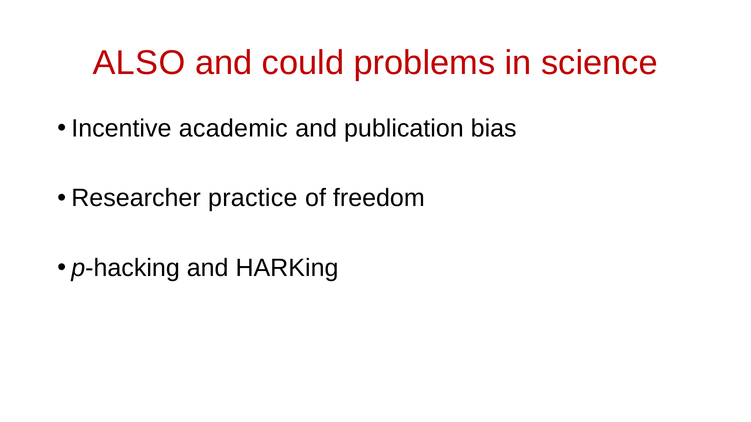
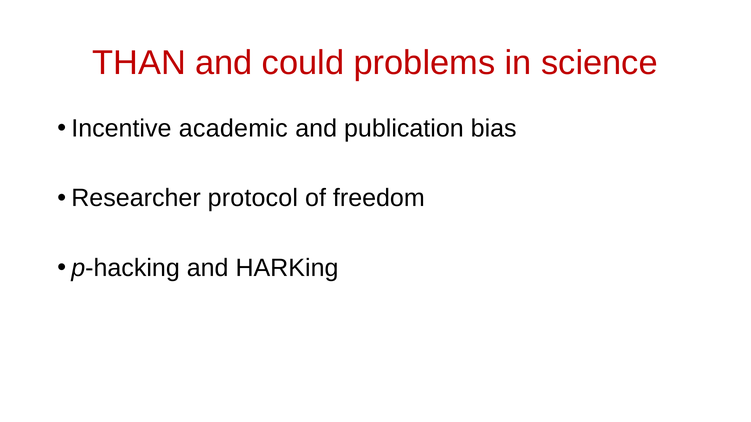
ALSO: ALSO -> THAN
practice: practice -> protocol
